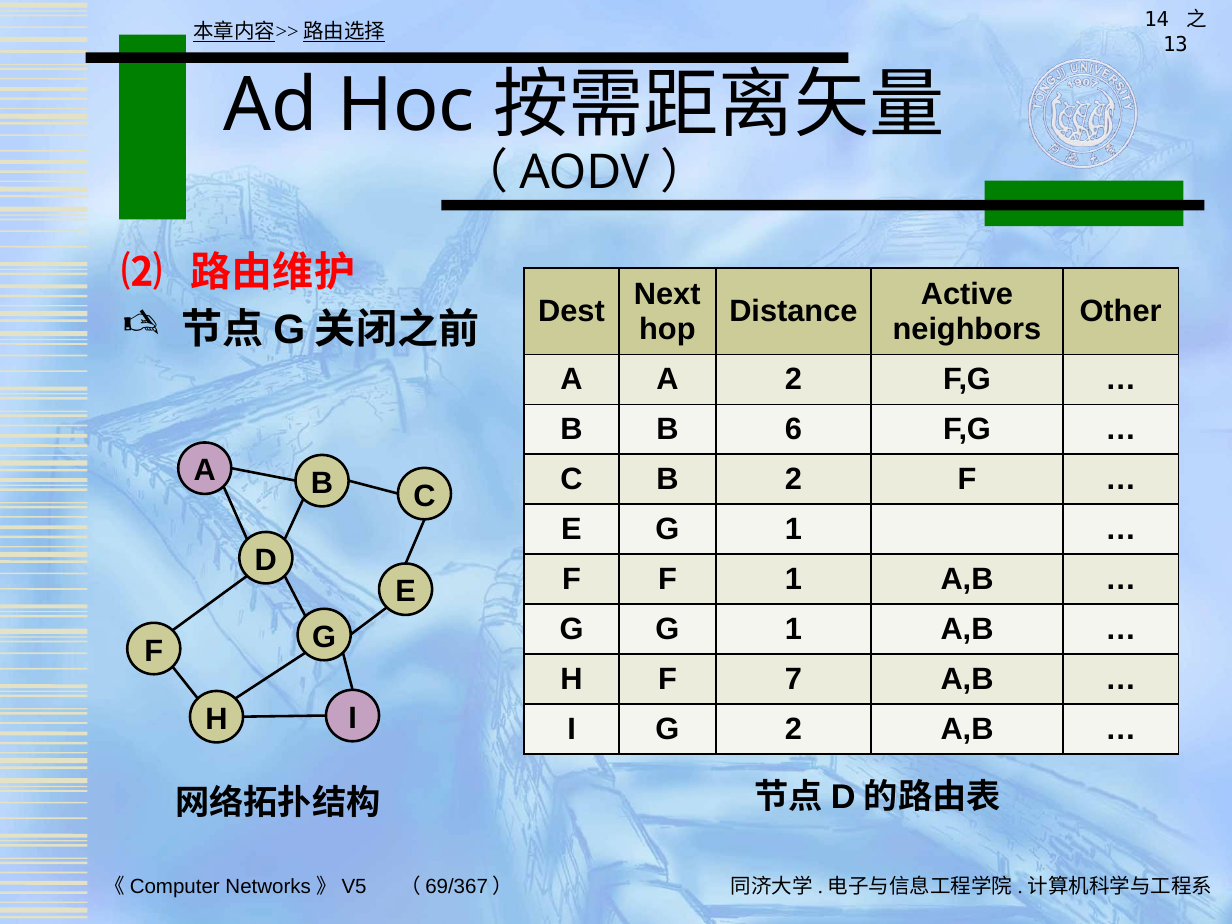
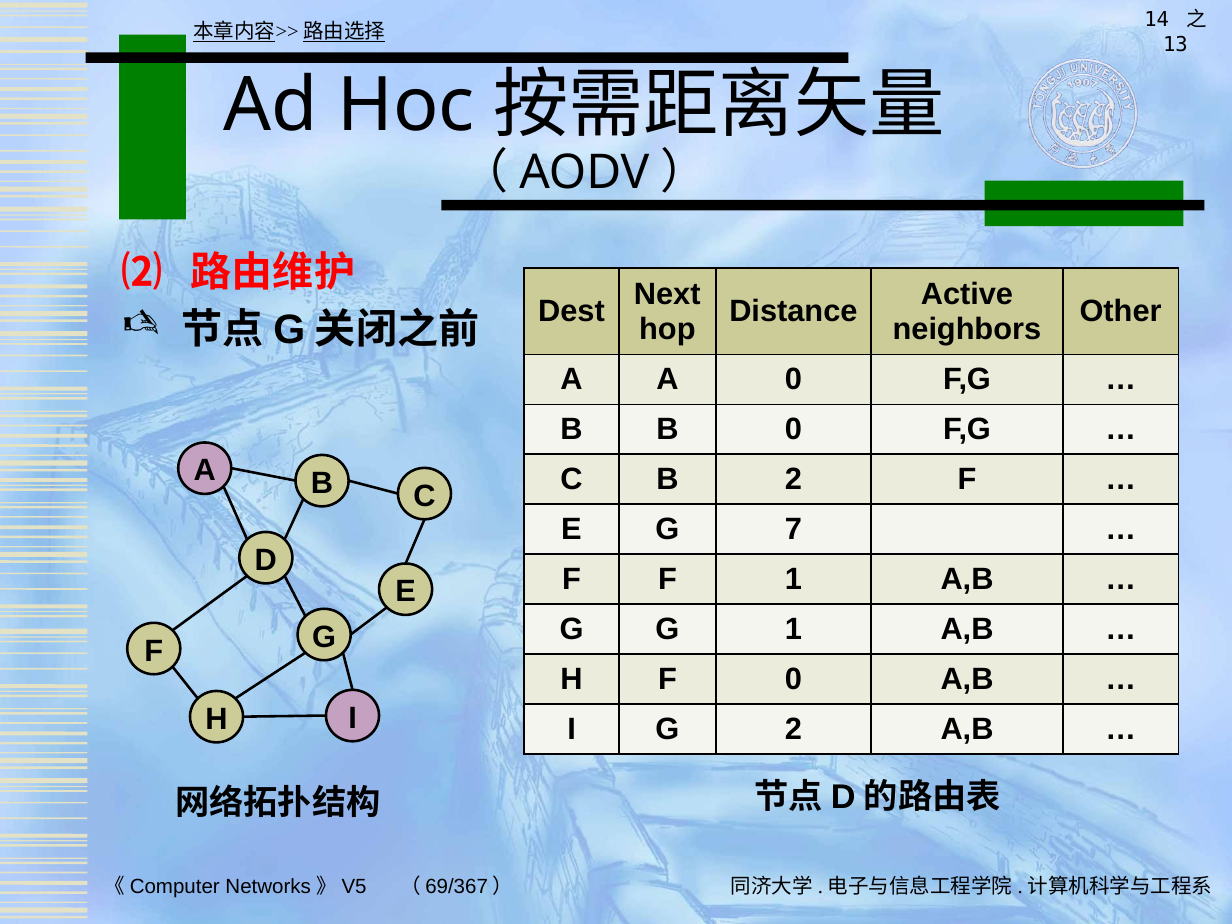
A 2: 2 -> 0
B 6: 6 -> 0
E G 1: 1 -> 7
F 7: 7 -> 0
